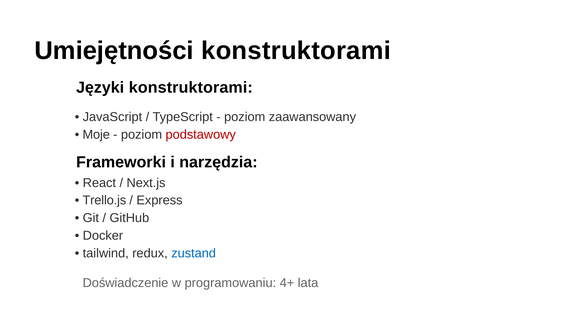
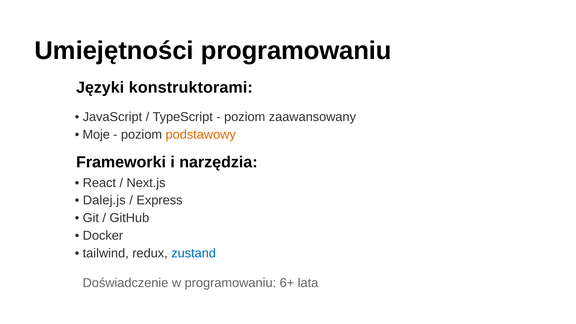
Umiejętności konstruktorami: konstruktorami -> programowaniu
podstawowy colour: red -> orange
Trello.js: Trello.js -> Dalej.js
4+: 4+ -> 6+
